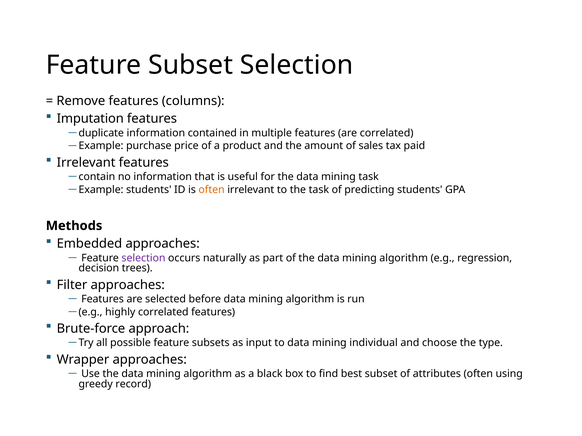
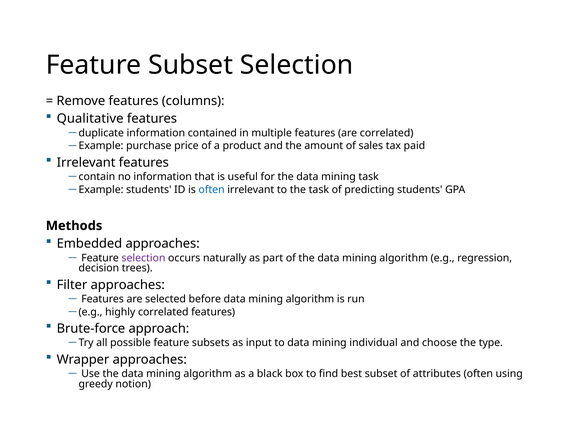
Imputation: Imputation -> Qualitative
often at (212, 190) colour: orange -> blue
record: record -> notion
